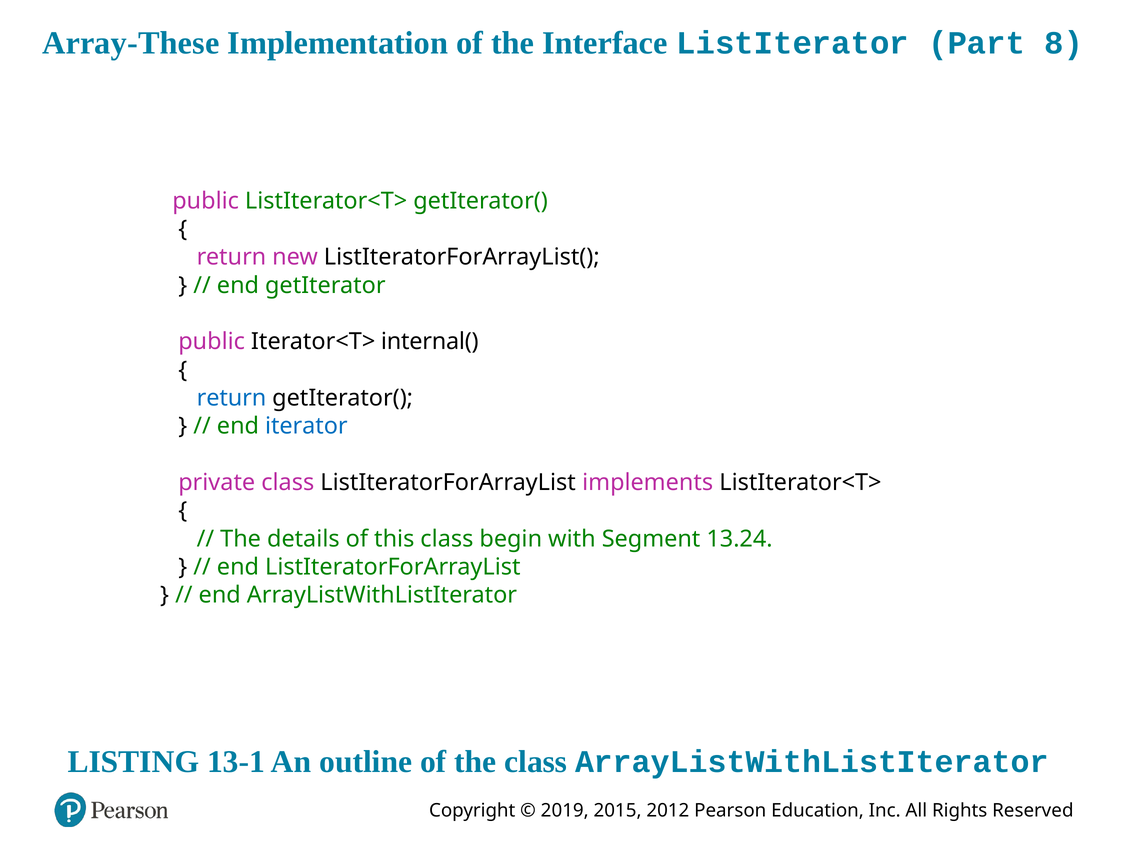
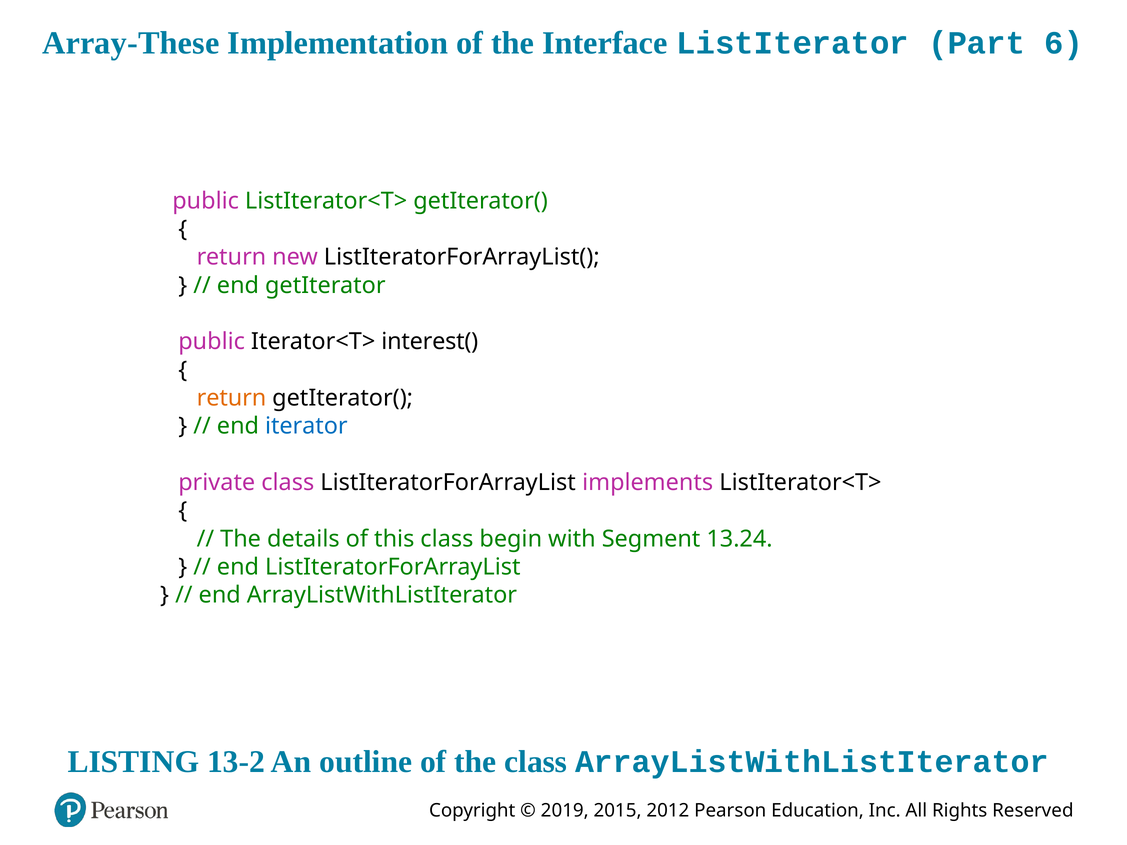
8: 8 -> 6
internal(: internal( -> interest(
return at (232, 398) colour: blue -> orange
13-1: 13-1 -> 13-2
